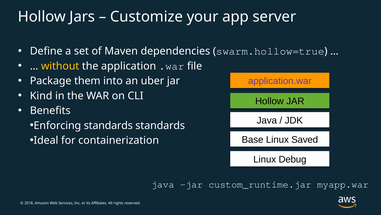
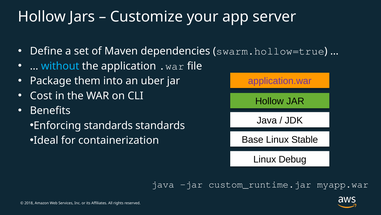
without colour: yellow -> light blue
Kind: Kind -> Cost
Saved: Saved -> Stable
